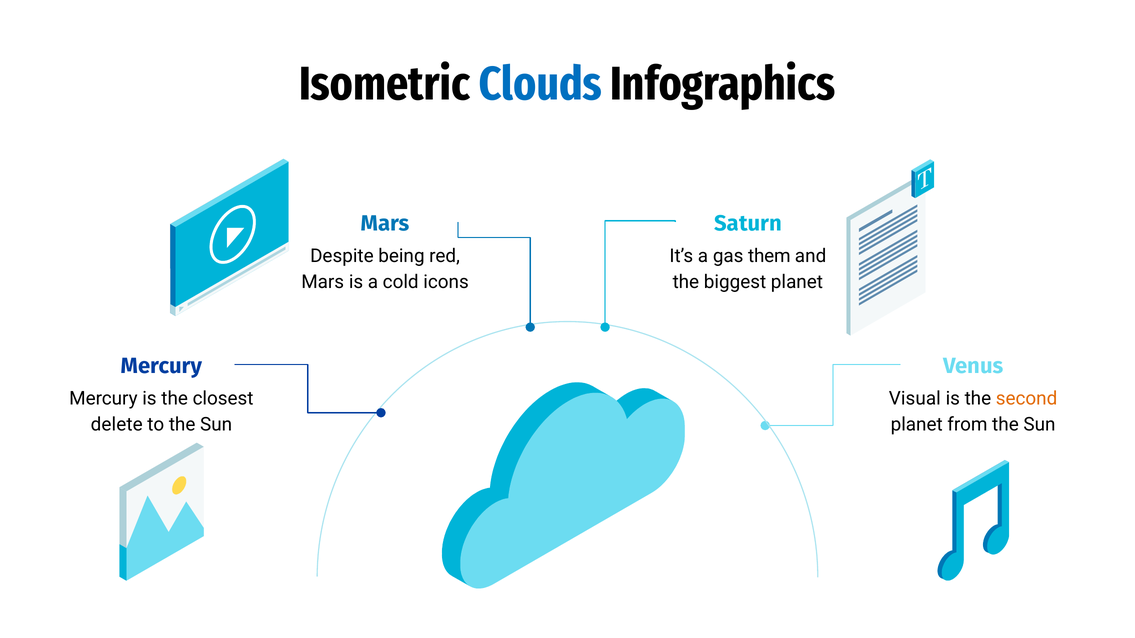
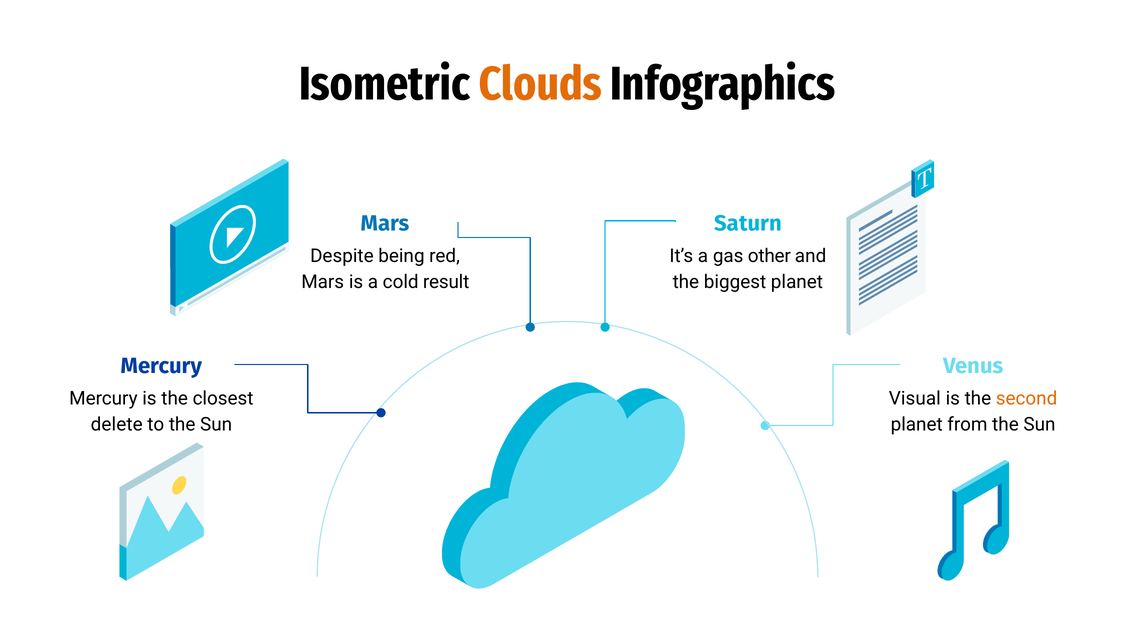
Clouds colour: blue -> orange
them: them -> other
icons: icons -> result
